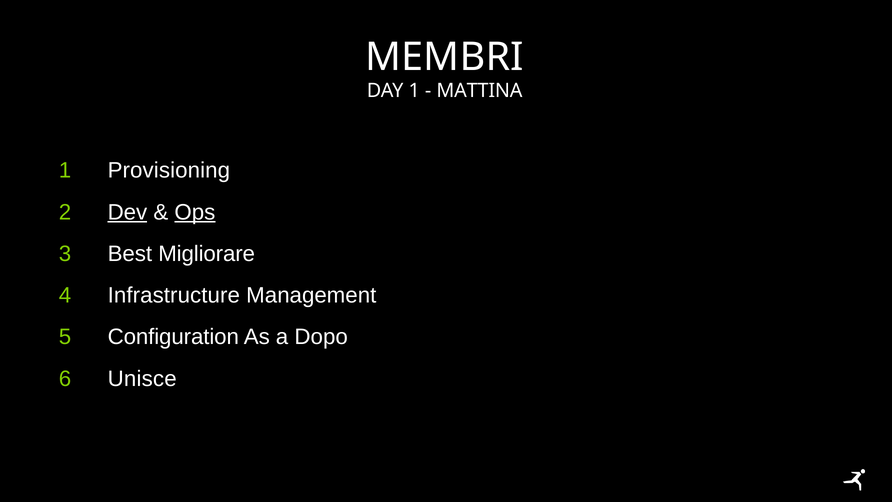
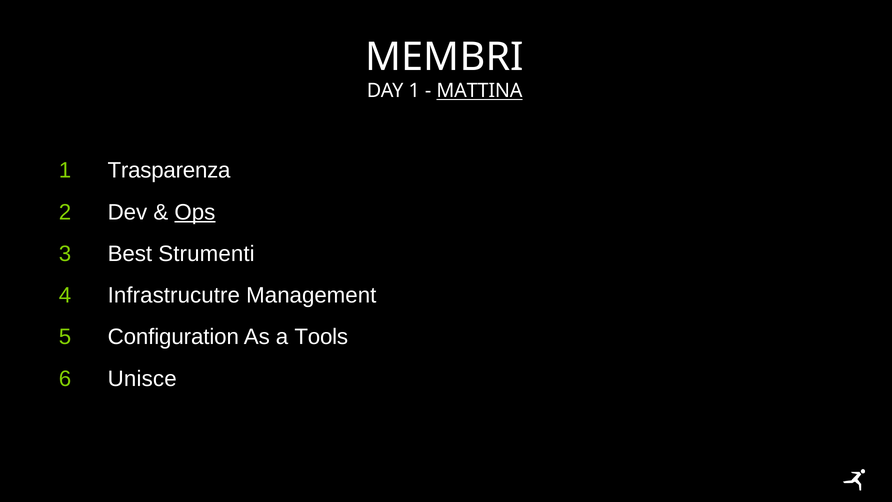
MATTINA underline: none -> present
Provisioning: Provisioning -> Trasparenza
Dev underline: present -> none
Migliorare: Migliorare -> Strumenti
Infrastructure: Infrastructure -> Infrastrucutre
Dopo: Dopo -> Tools
